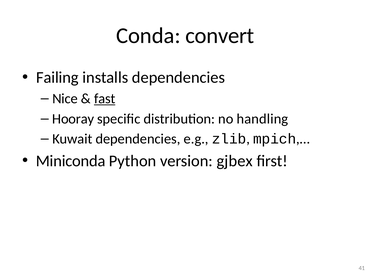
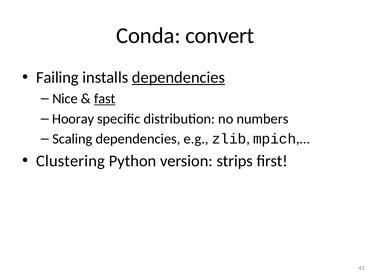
dependencies at (178, 78) underline: none -> present
handling: handling -> numbers
Kuwait: Kuwait -> Scaling
Miniconda: Miniconda -> Clustering
gjbex: gjbex -> strips
